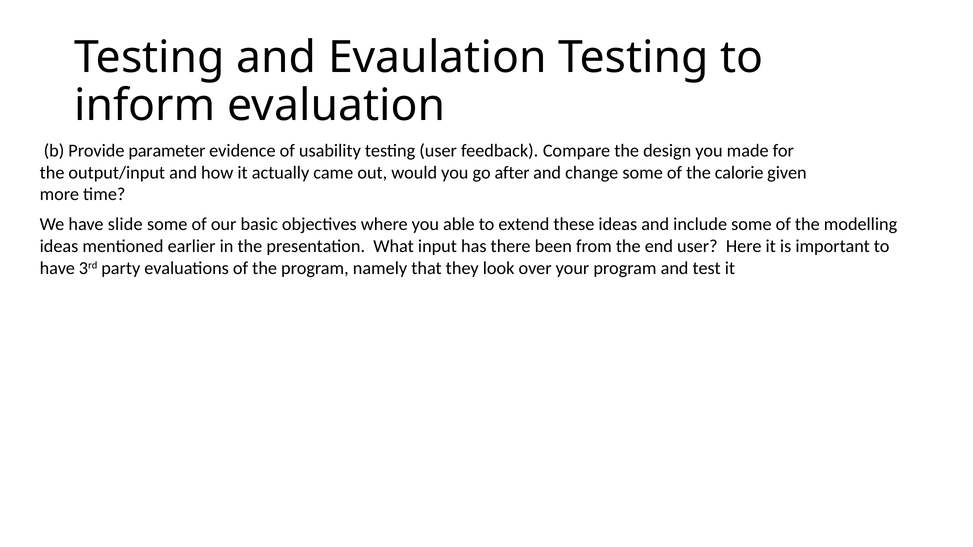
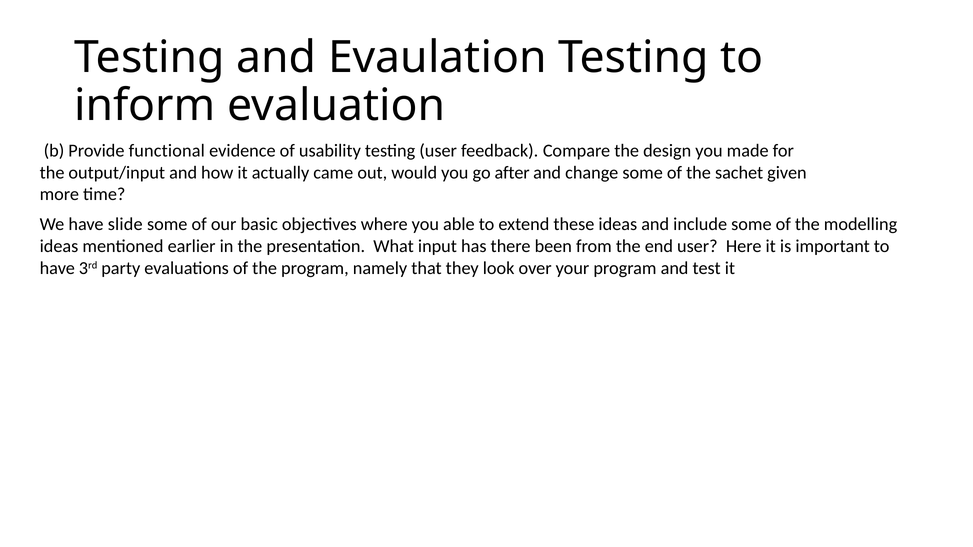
parameter: parameter -> functional
calorie: calorie -> sachet
